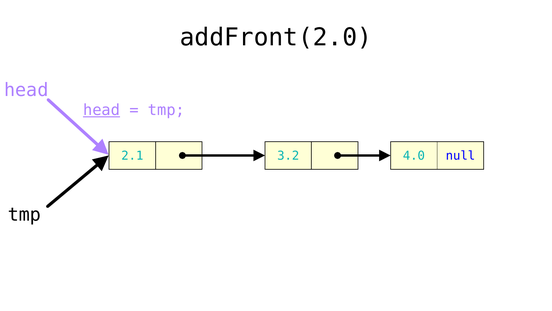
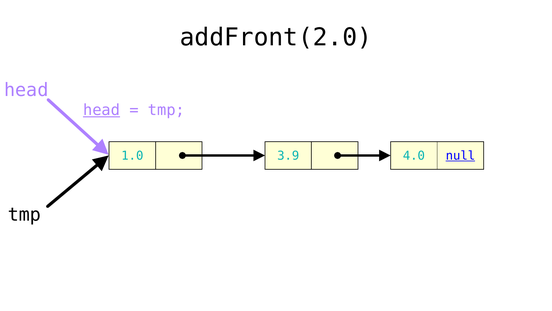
2.1: 2.1 -> 1.0
3.2: 3.2 -> 3.9
null underline: none -> present
